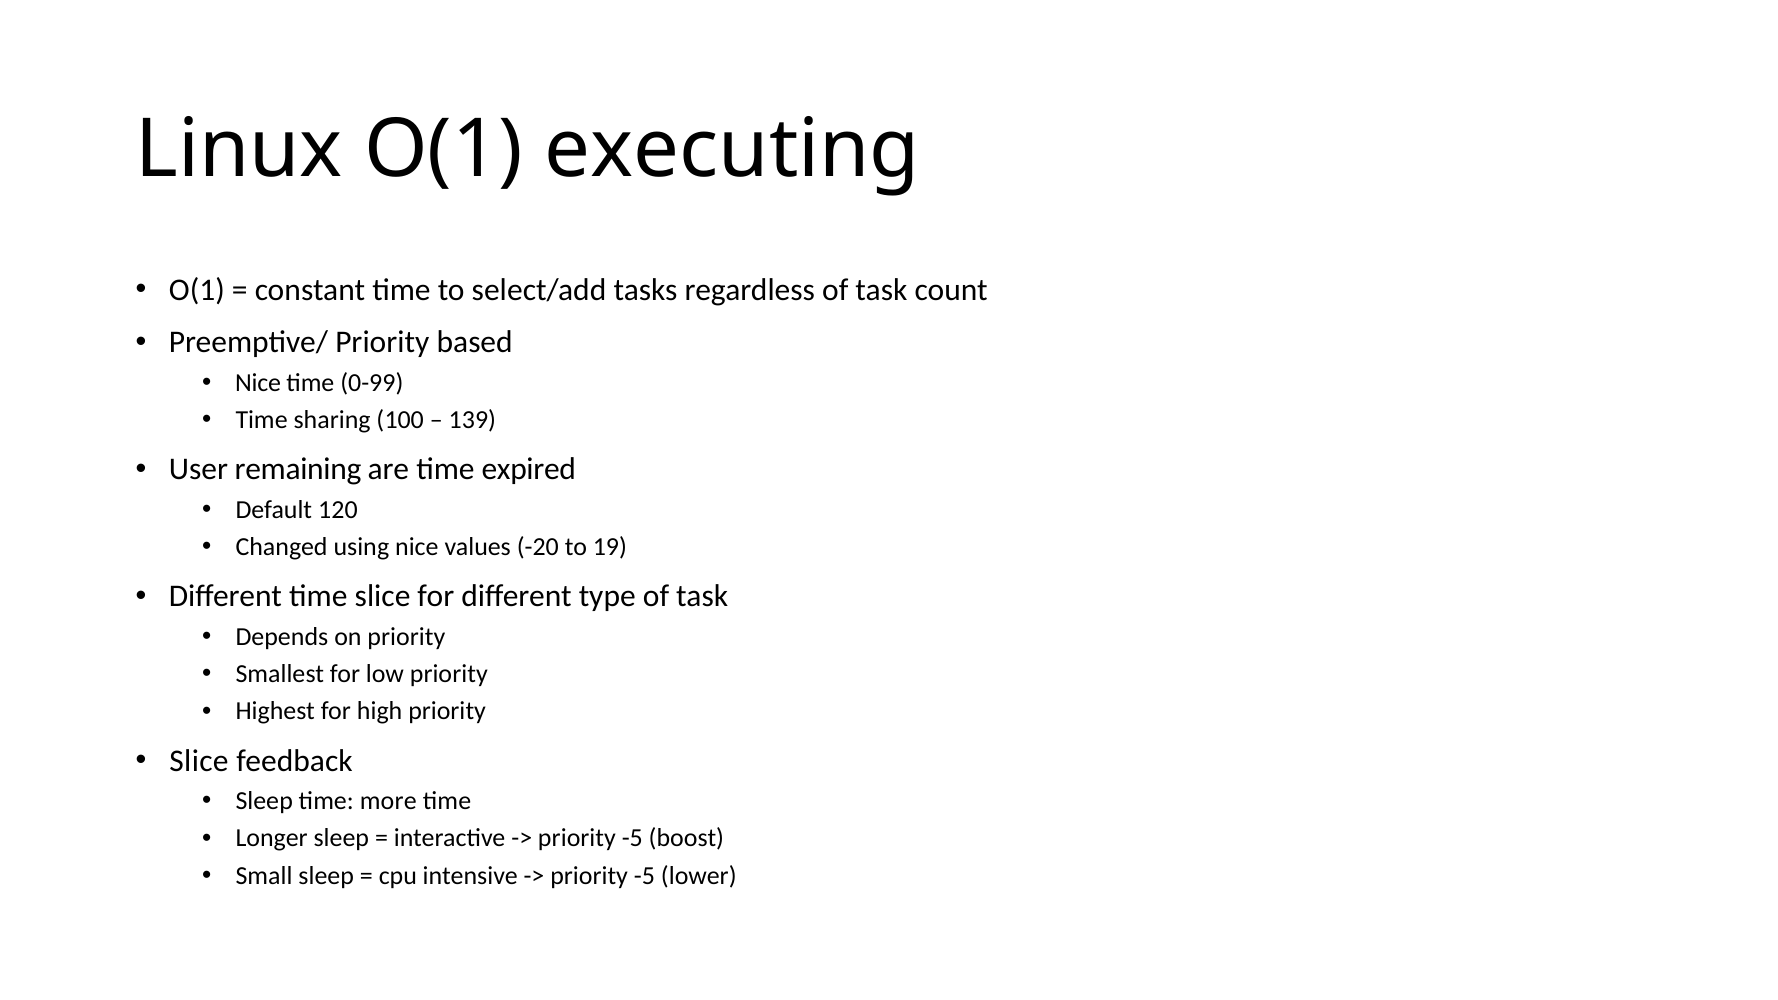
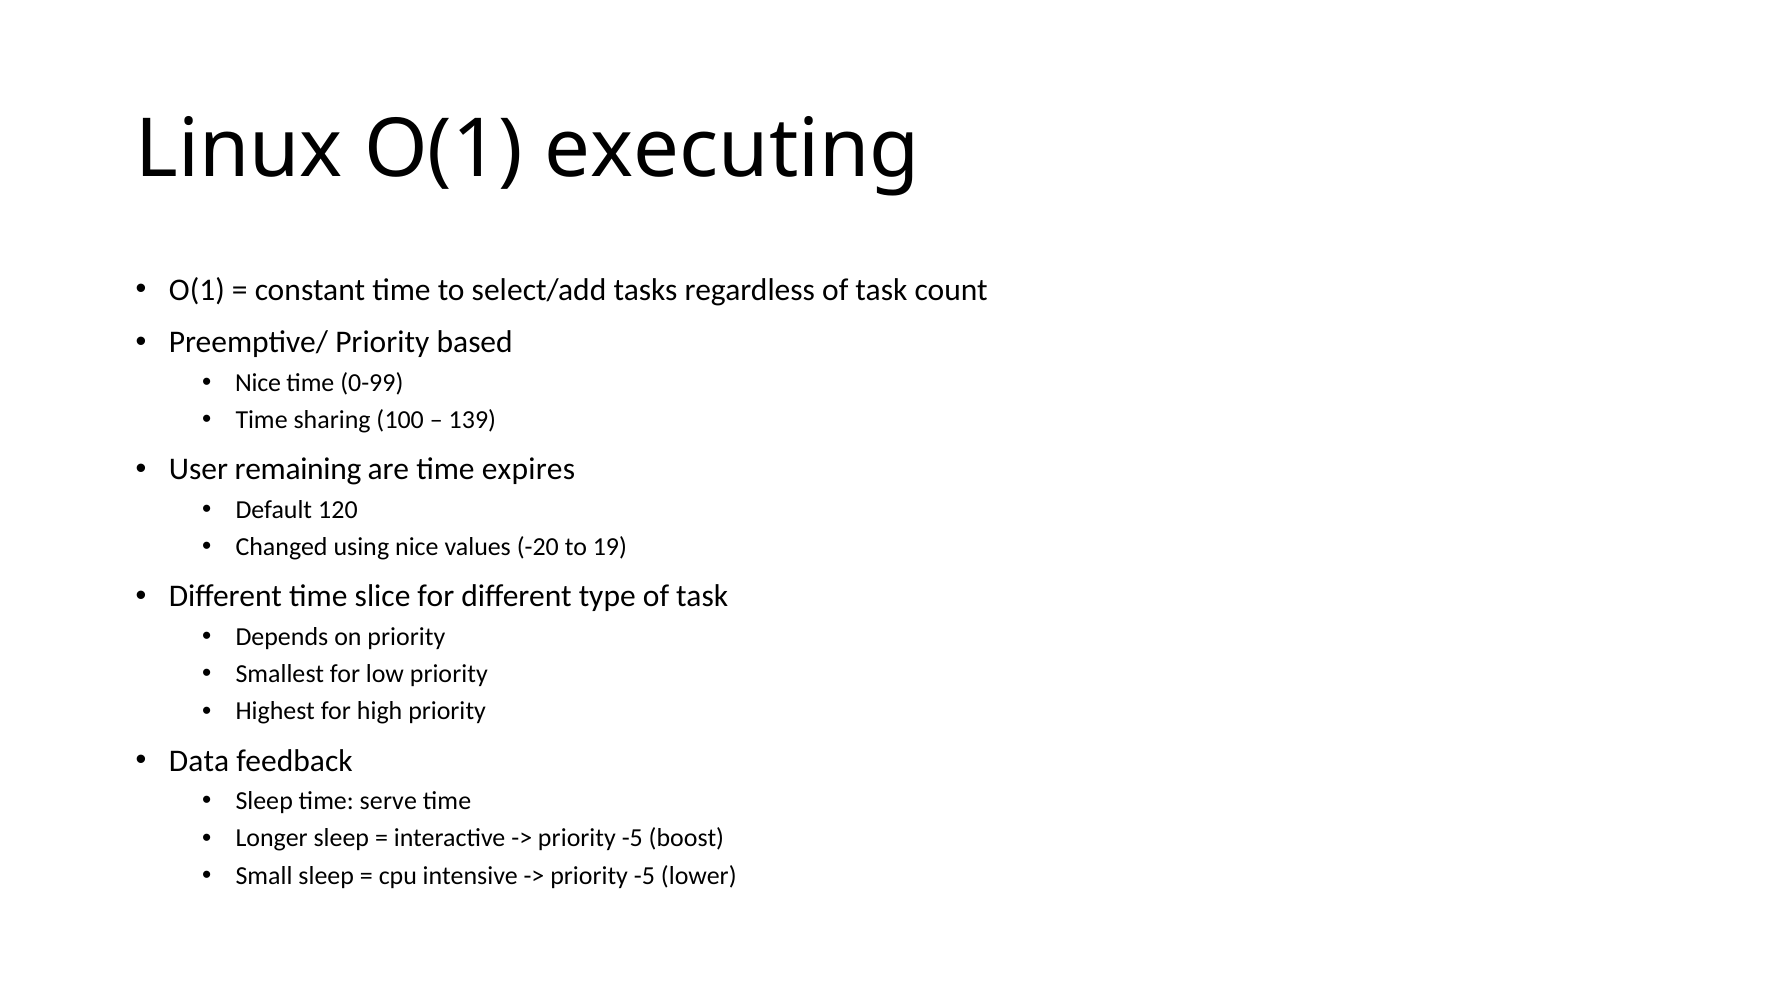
expired: expired -> expires
Slice at (199, 761): Slice -> Data
more: more -> serve
